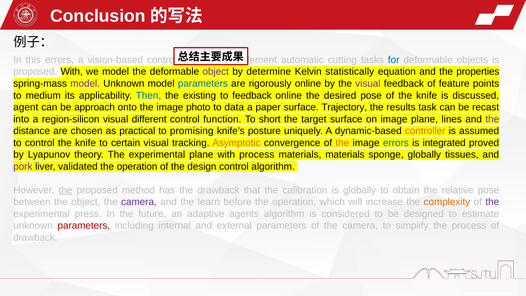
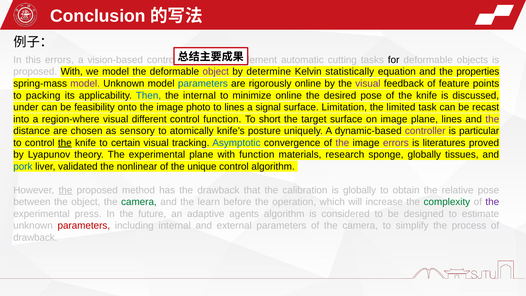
for colour: blue -> black
medium: medium -> packing
the existing: existing -> internal
to feedback: feedback -> minimize
agent: agent -> under
approach: approach -> feasibility
to data: data -> lines
paper: paper -> signal
Trajectory: Trajectory -> Limitation
results: results -> limited
region-silicon: region-silicon -> region-where
practical: practical -> sensory
promising: promising -> atomically
controller colour: orange -> purple
assumed: assumed -> particular
the at (65, 143) underline: none -> present
Asymptotic colour: orange -> blue
the at (342, 143) colour: orange -> purple
errors at (396, 143) colour: blue -> purple
integrated: integrated -> literatures
with process: process -> function
materials materials: materials -> research
pork colour: purple -> blue
validated the operation: operation -> nonlinear
design: design -> unique
camera at (139, 202) colour: purple -> green
complexity colour: orange -> green
